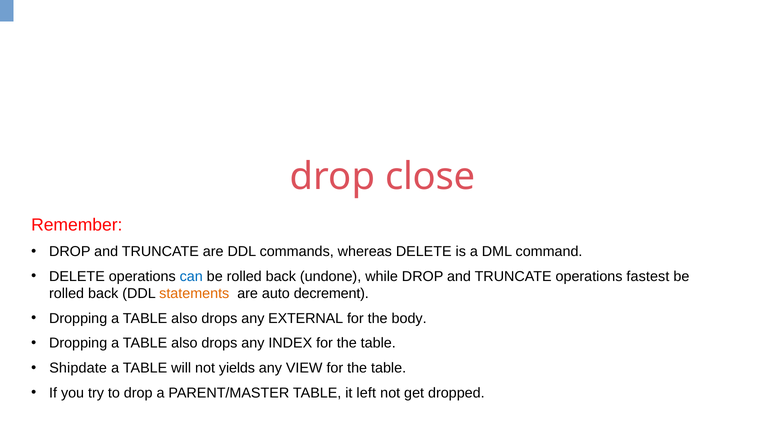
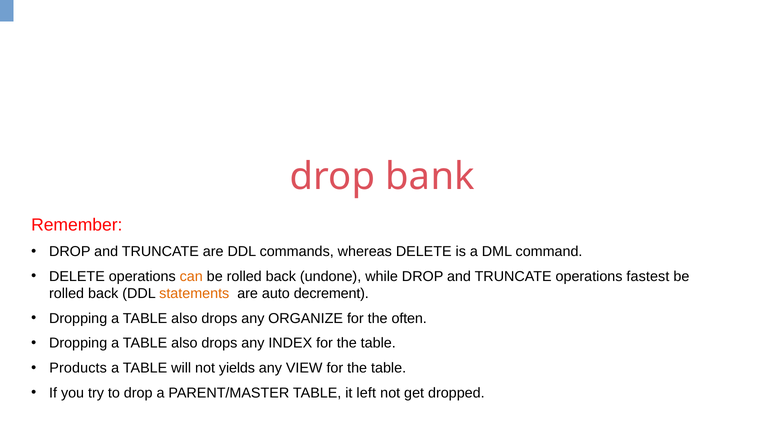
close: close -> bank
can colour: blue -> orange
EXTERNAL: EXTERNAL -> ORGANIZE
body: body -> often
Shipdate: Shipdate -> Products
